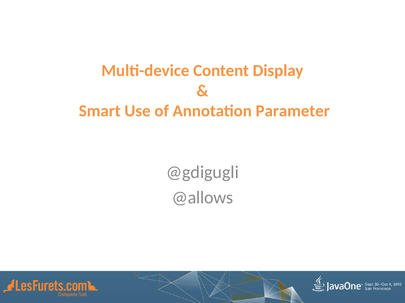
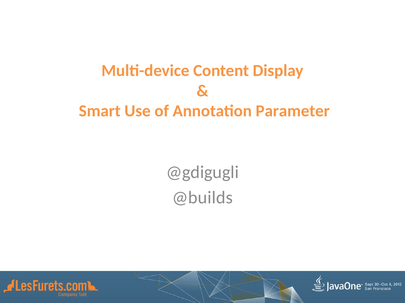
@allows: @allows -> @builds
